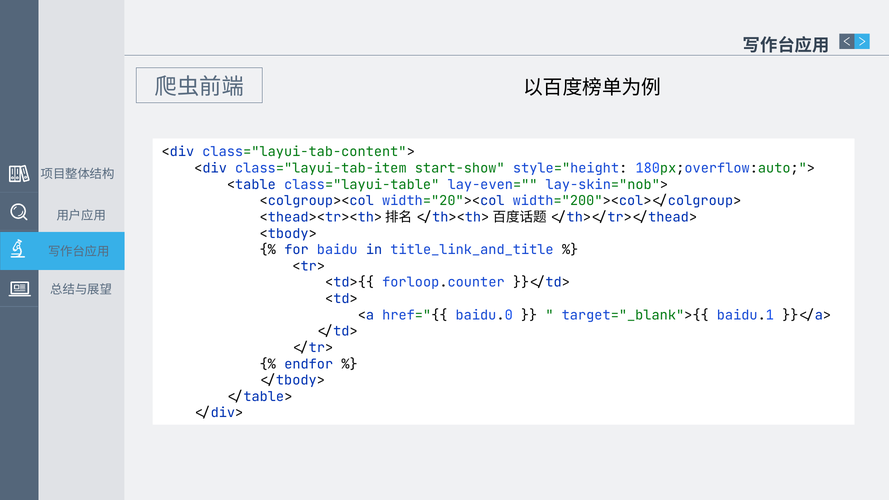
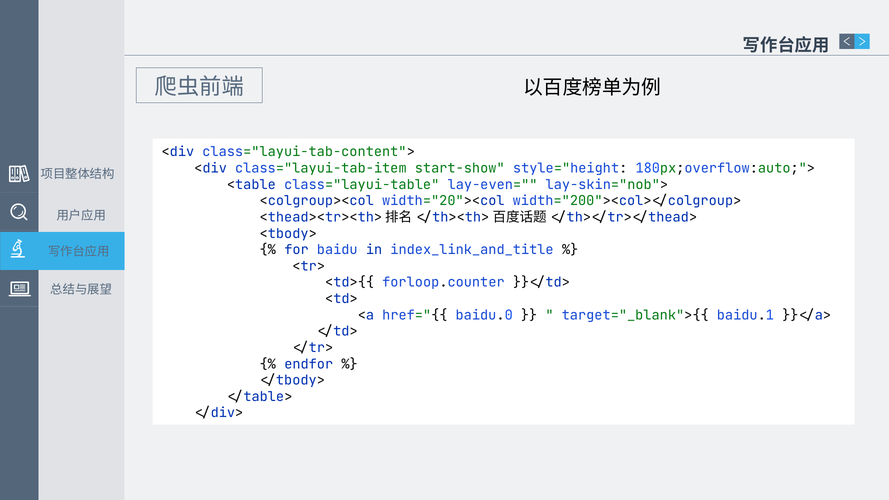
title_link_and_title: title_link_and_title -> index_link_and_title
